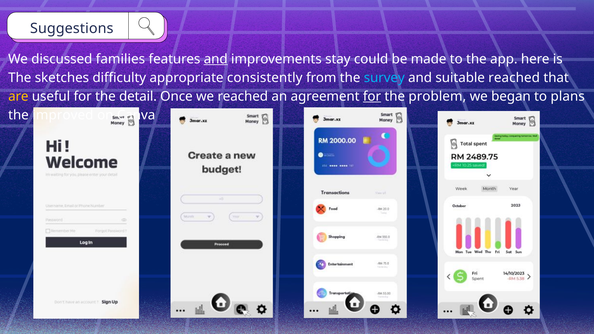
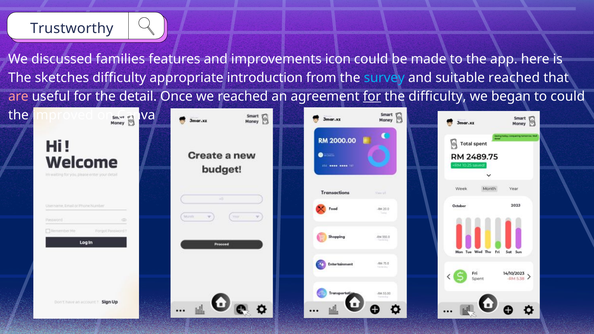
Suggestions: Suggestions -> Trustworthy
and at (216, 59) underline: present -> none
stay: stay -> icon
consistently: consistently -> introduction
are colour: yellow -> pink
the problem: problem -> difficulty
to plans: plans -> could
